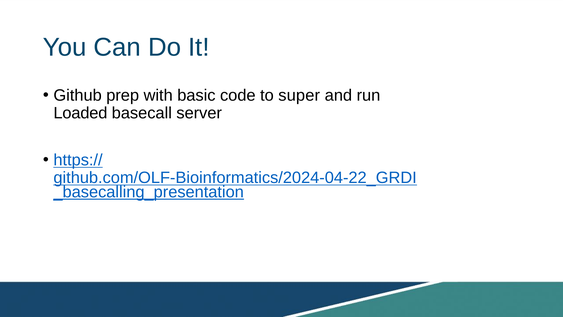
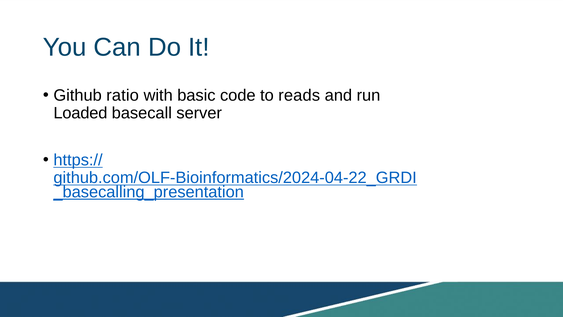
prep: prep -> ratio
super: super -> reads
